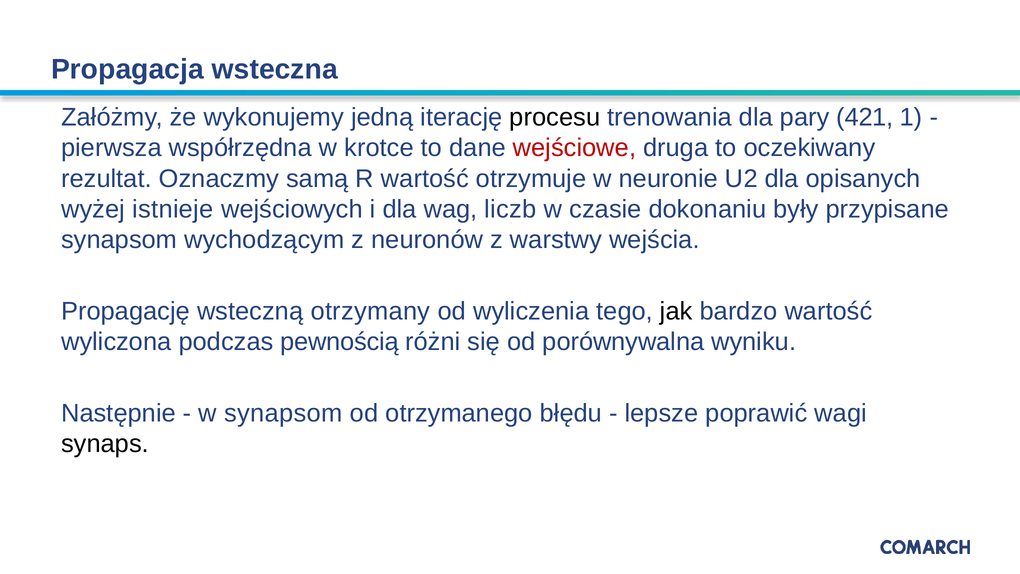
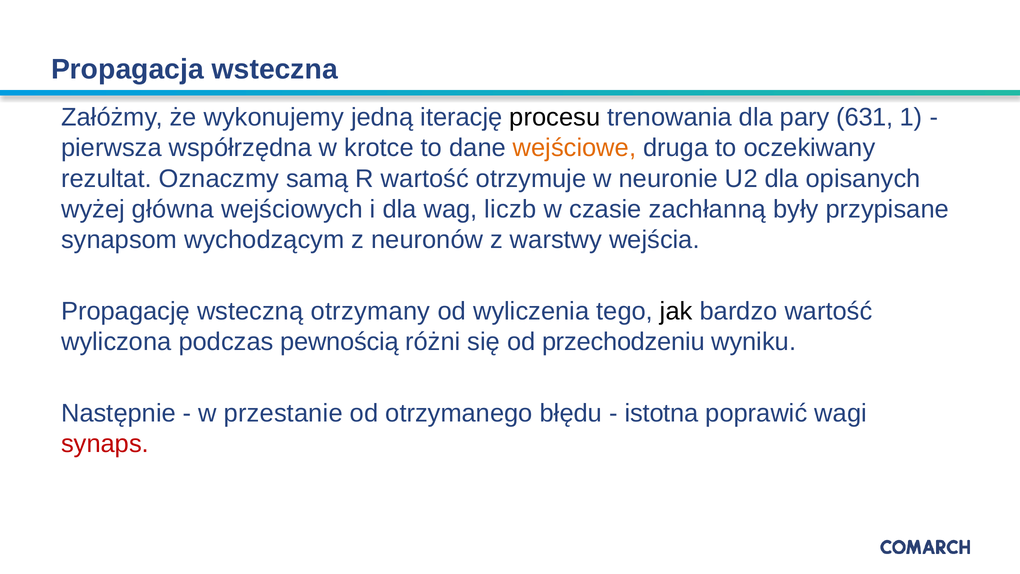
421: 421 -> 631
wejściowe colour: red -> orange
istnieje: istnieje -> główna
dokonaniu: dokonaniu -> zachłanną
porównywalna: porównywalna -> przechodzeniu
w synapsom: synapsom -> przestanie
lepsze: lepsze -> istotna
synaps colour: black -> red
